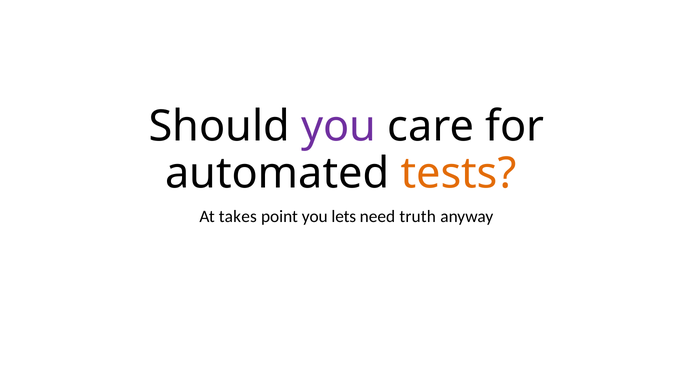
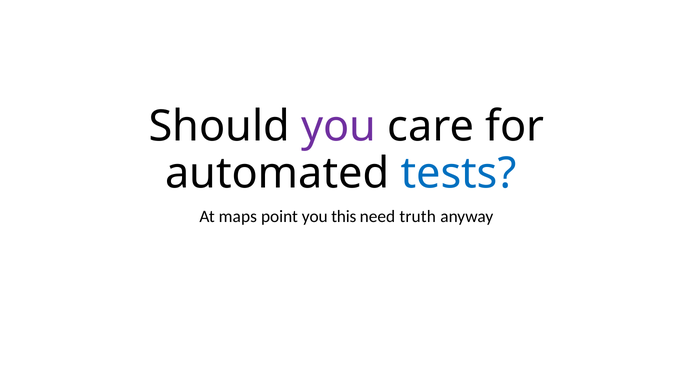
tests colour: orange -> blue
takes: takes -> maps
lets: lets -> this
